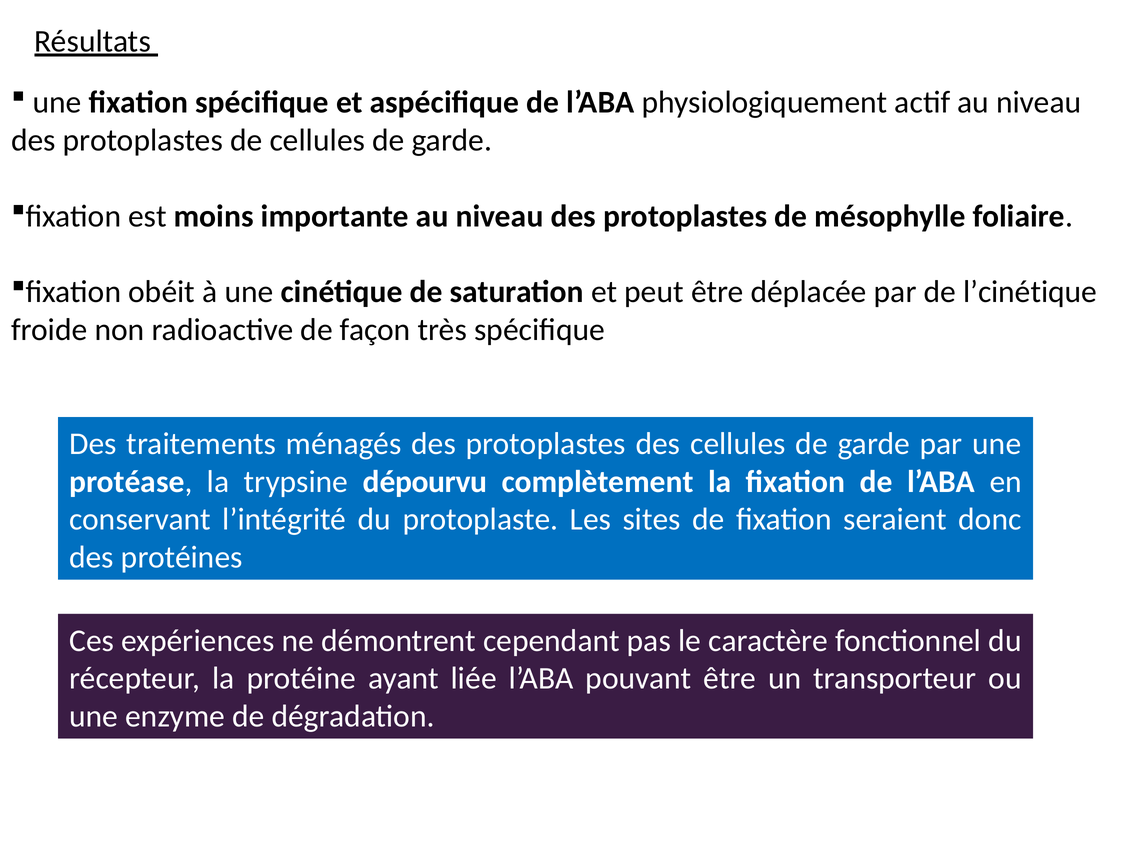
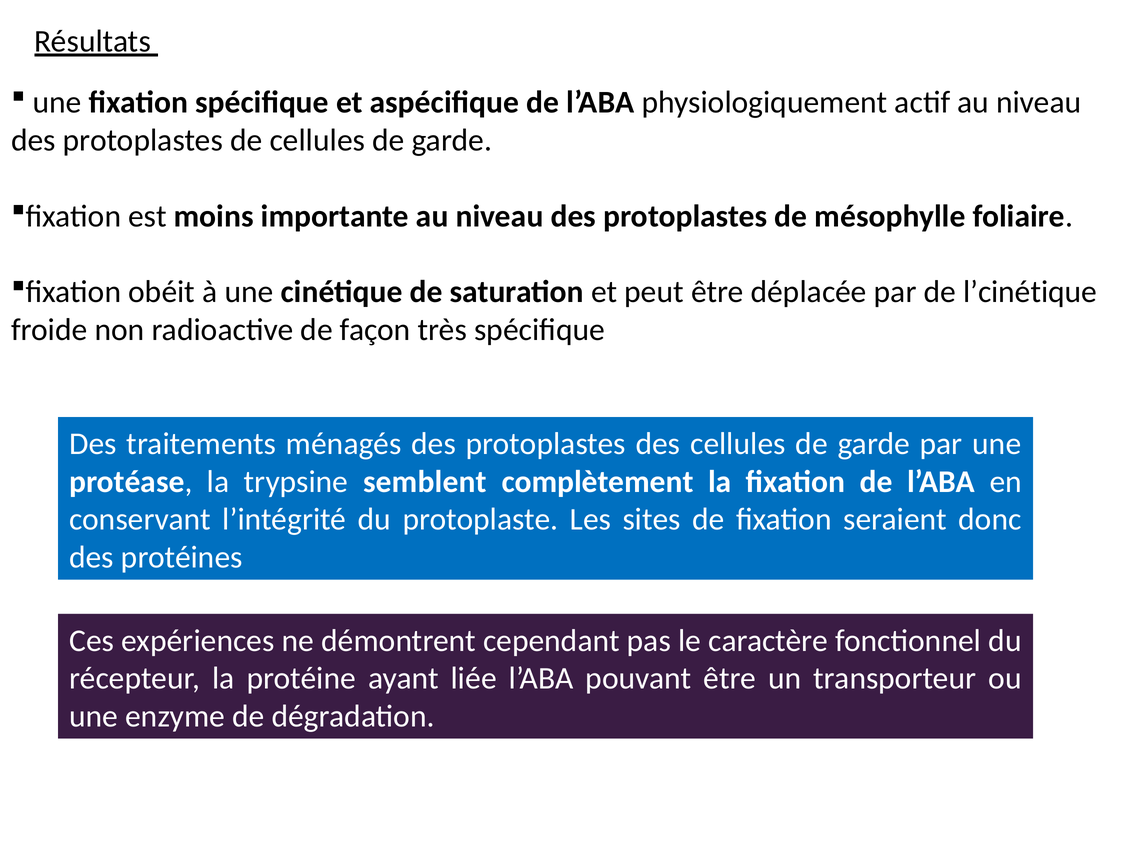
dépourvu: dépourvu -> semblent
